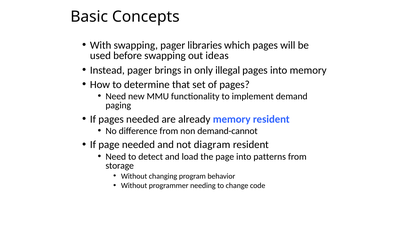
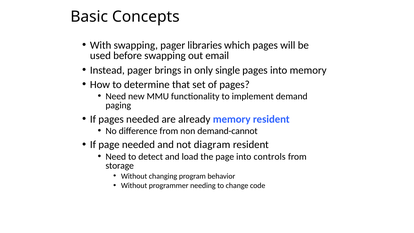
ideas: ideas -> email
illegal: illegal -> single
patterns: patterns -> controls
